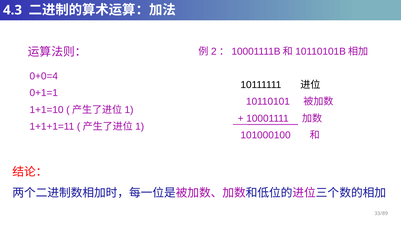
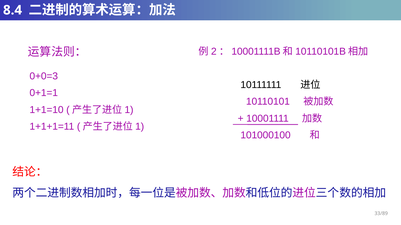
4.3: 4.3 -> 8.4
0+0=4: 0+0=4 -> 0+0=3
